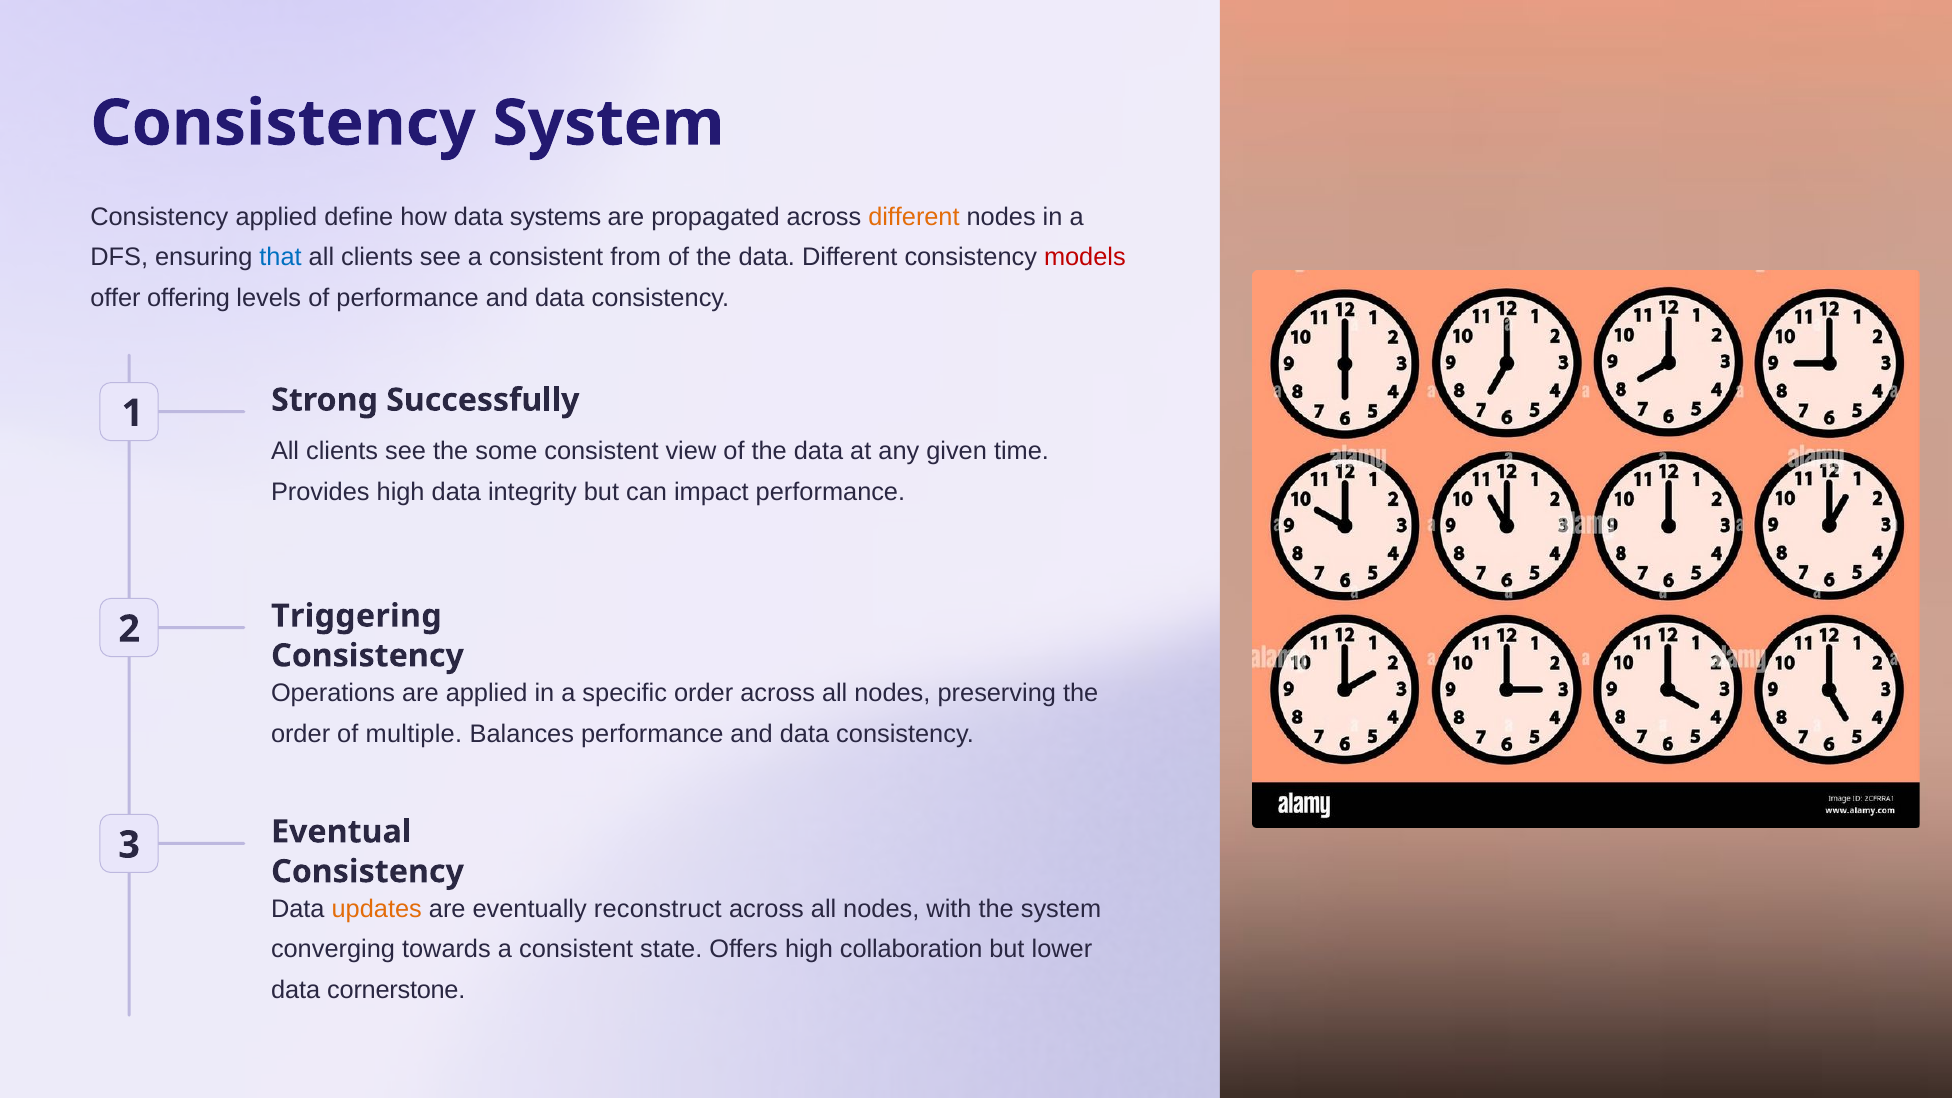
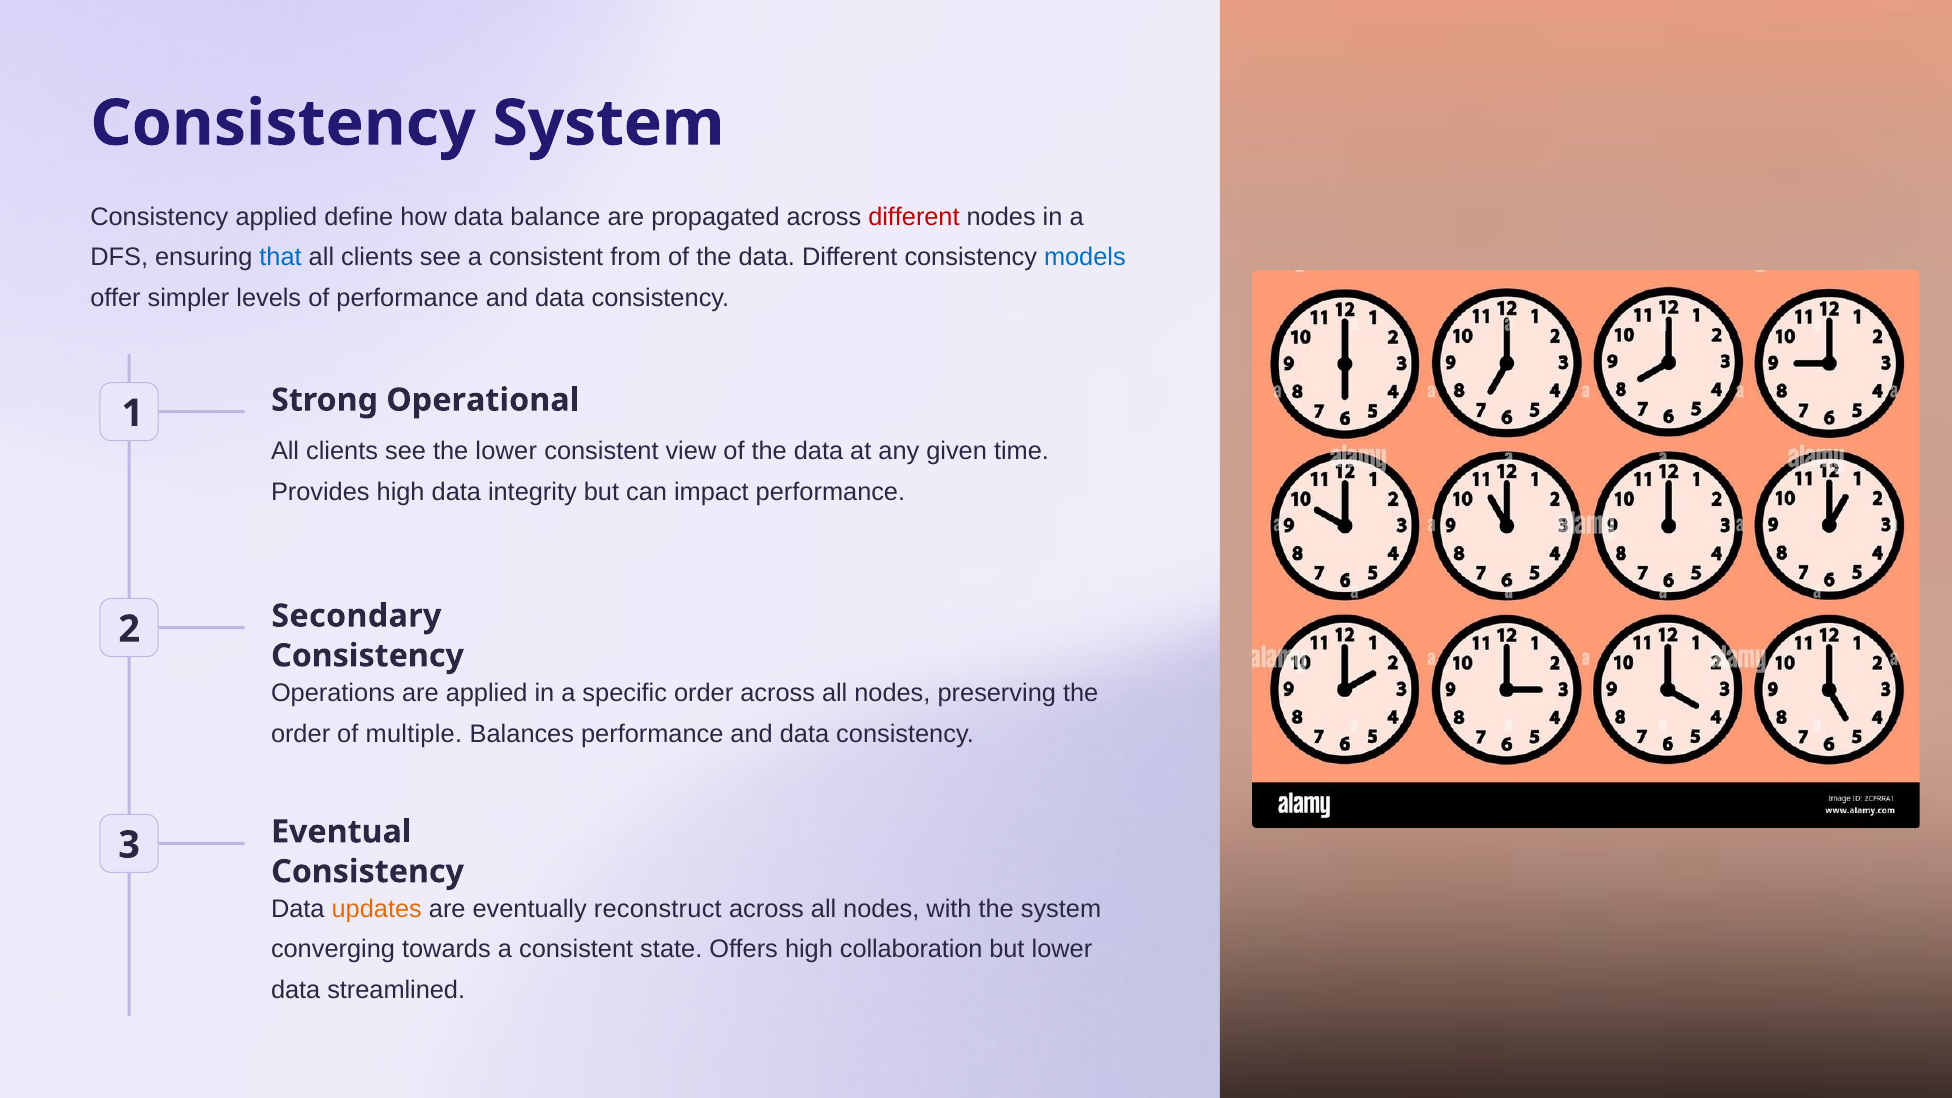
systems: systems -> balance
different at (914, 217) colour: orange -> red
models colour: red -> blue
offering: offering -> simpler
Successfully: Successfully -> Operational
the some: some -> lower
Triggering: Triggering -> Secondary
cornerstone: cornerstone -> streamlined
